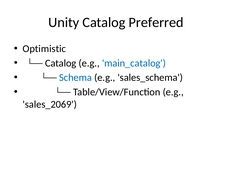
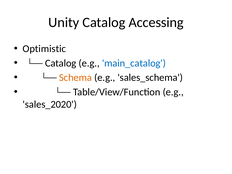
Preferred: Preferred -> Accessing
Schema colour: blue -> orange
sales_2069: sales_2069 -> sales_2020
